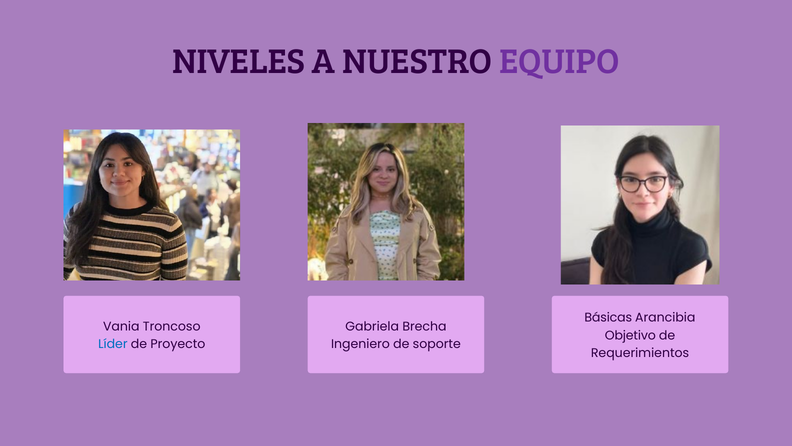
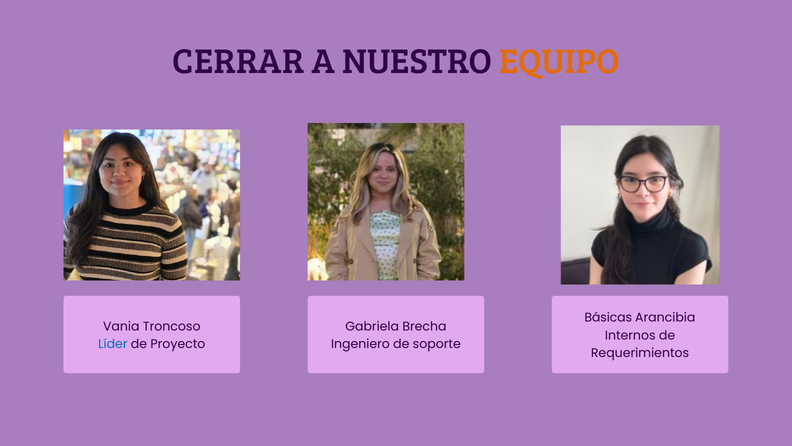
NIVELES: NIVELES -> CERRAR
EQUIPO colour: purple -> orange
Objetivo: Objetivo -> Internos
